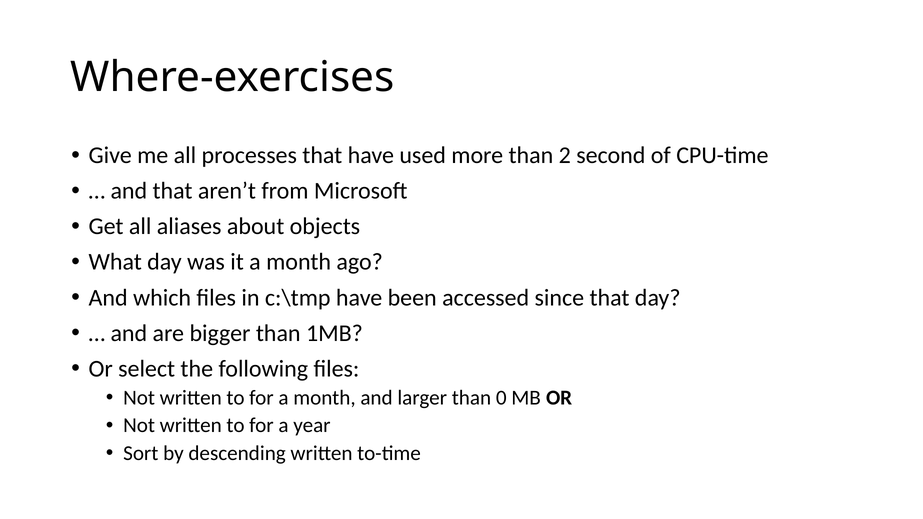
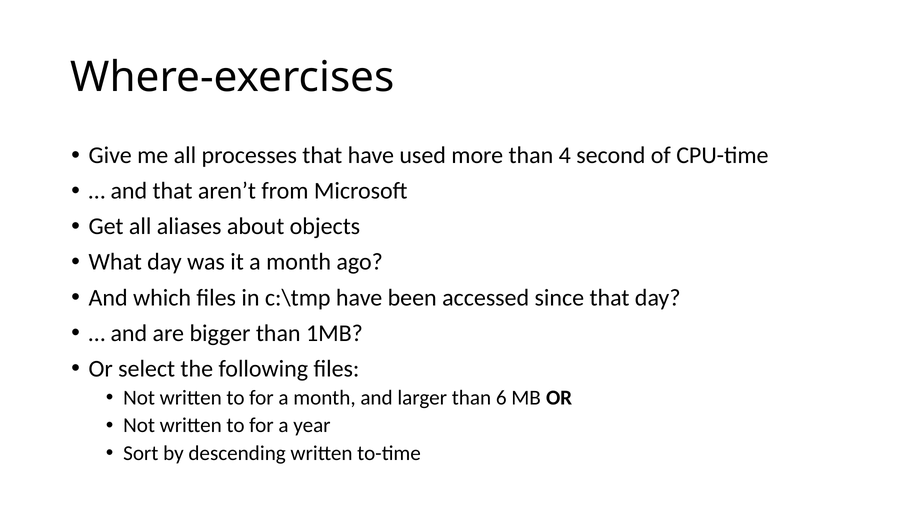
2: 2 -> 4
0: 0 -> 6
